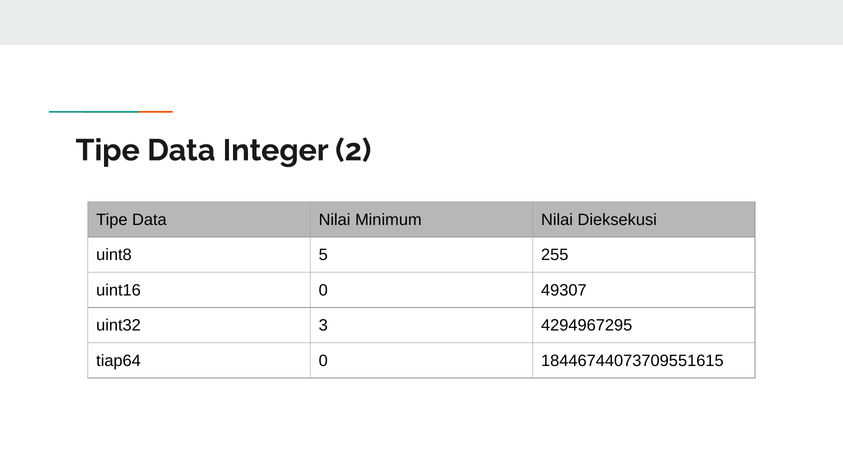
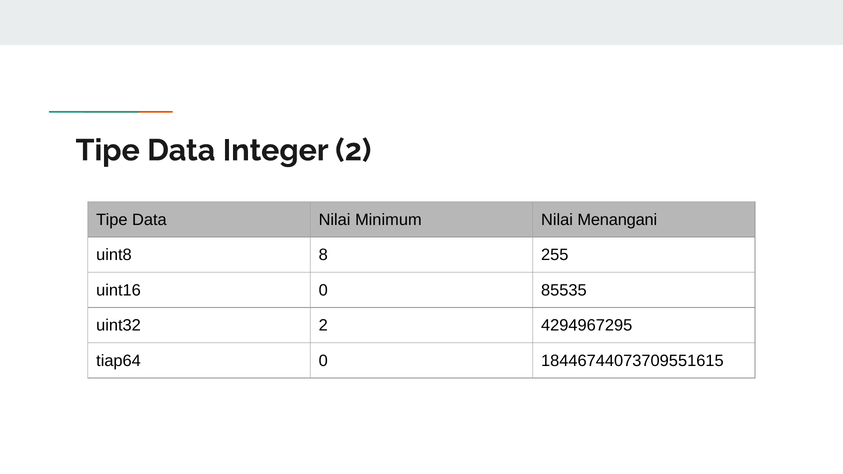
Dieksekusi: Dieksekusi -> Menangani
5: 5 -> 8
49307: 49307 -> 85535
uint32 3: 3 -> 2
